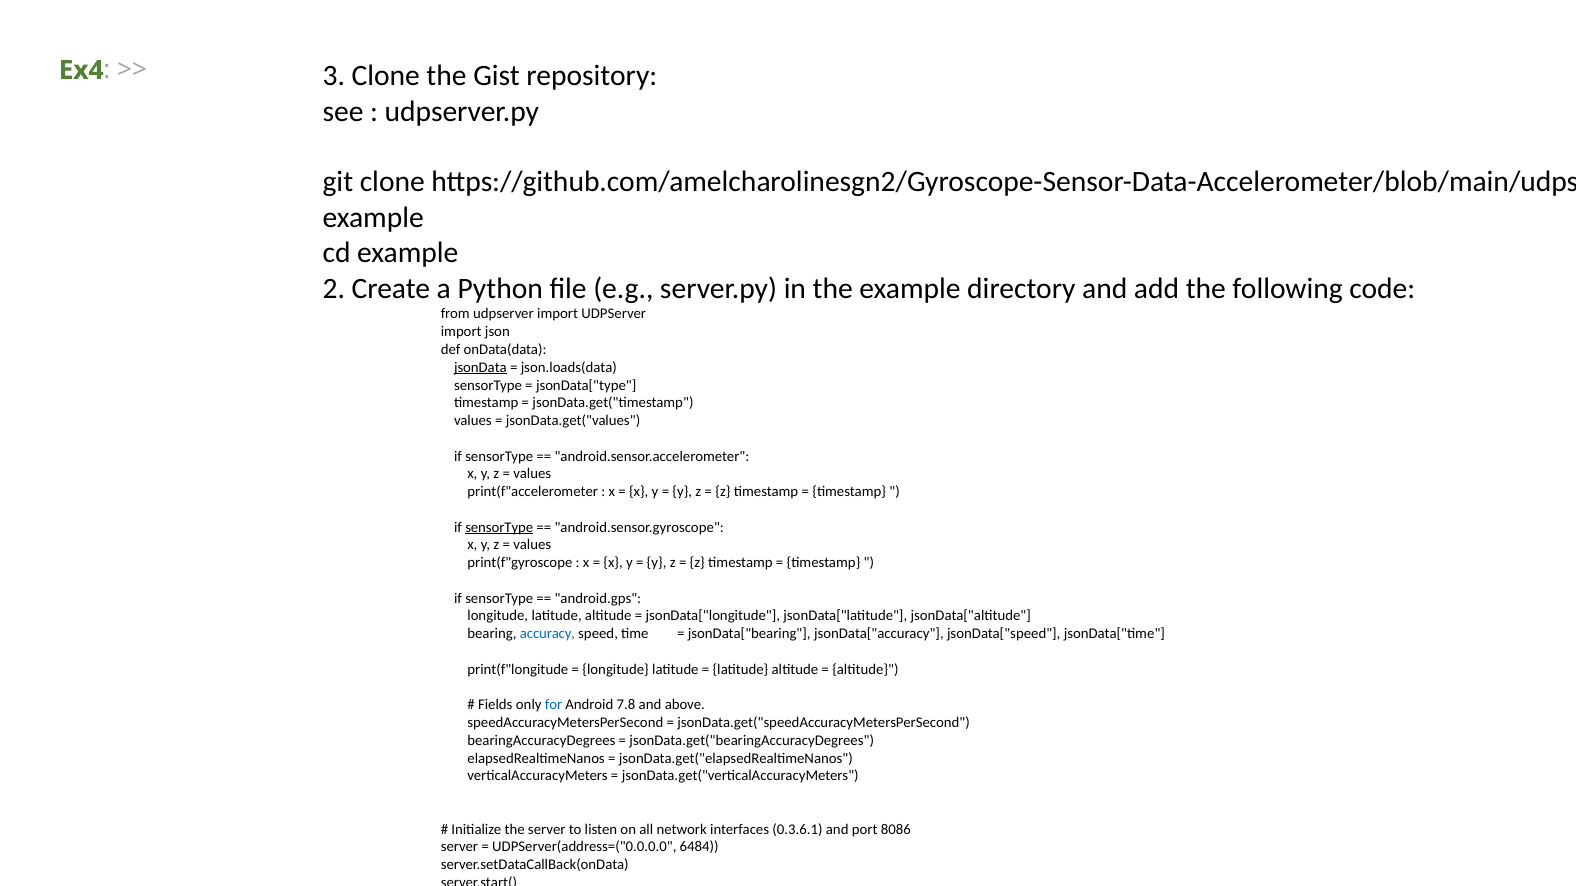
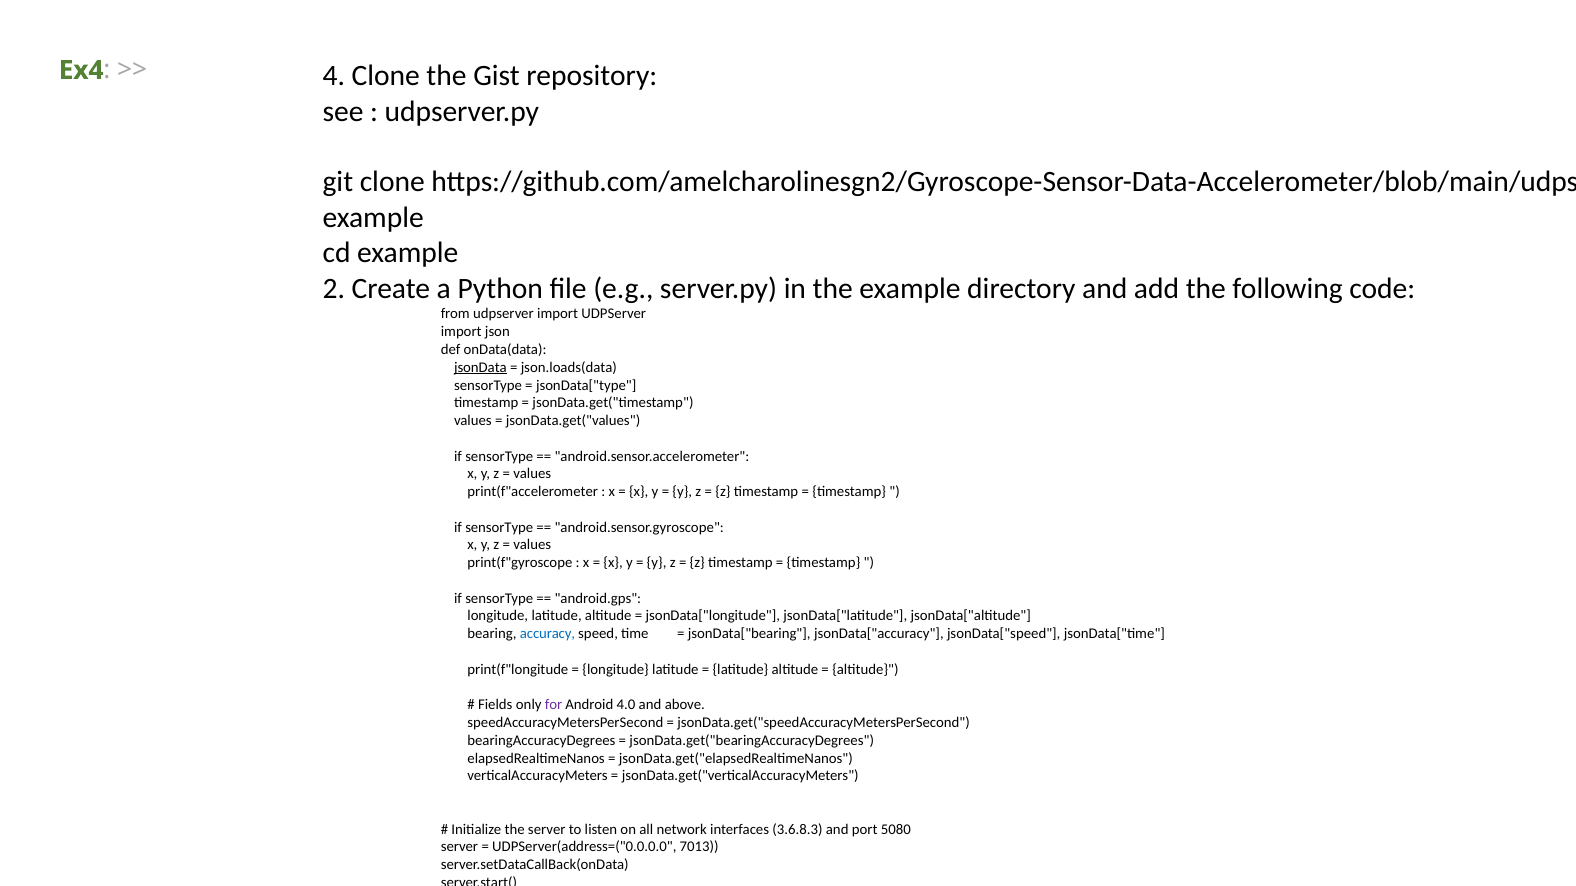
3 at (334, 76): 3 -> 4
sensorType at (499, 528) underline: present -> none
for at (554, 705) colour: blue -> purple
7.8: 7.8 -> 4.0
0.3.6.1: 0.3.6.1 -> 3.6.8.3
8086: 8086 -> 5080
6484: 6484 -> 7013
